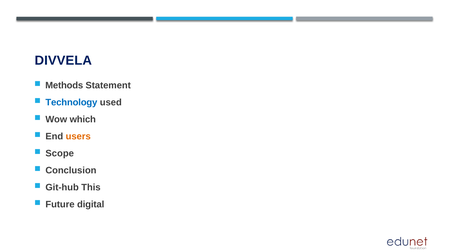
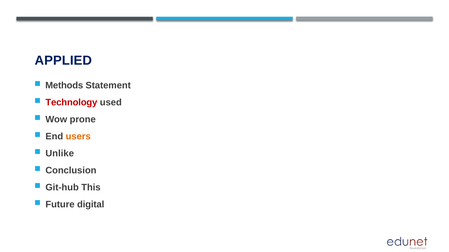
DIVVELA: DIVVELA -> APPLIED
Technology colour: blue -> red
which: which -> prone
Scope: Scope -> Unlike
